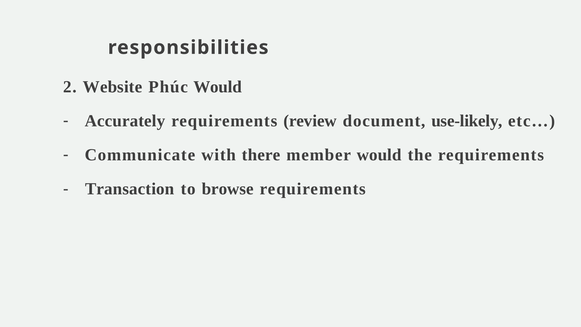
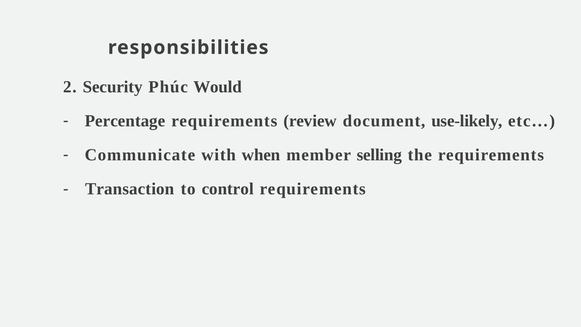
Website: Website -> Security
Accurately: Accurately -> Percentage
there: there -> when
member would: would -> selling
browse: browse -> control
